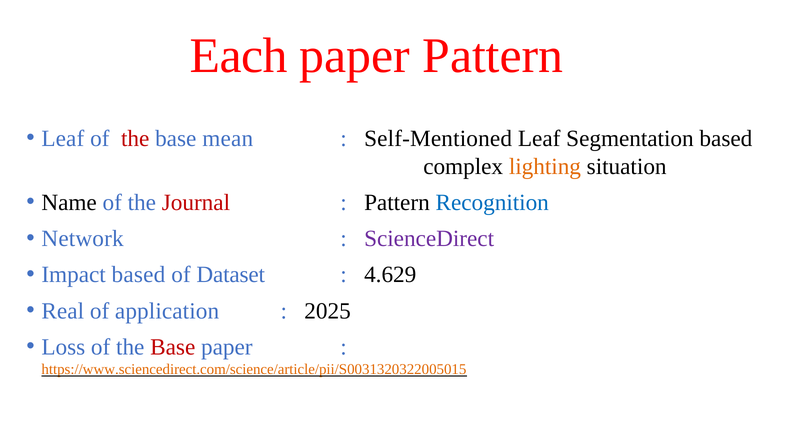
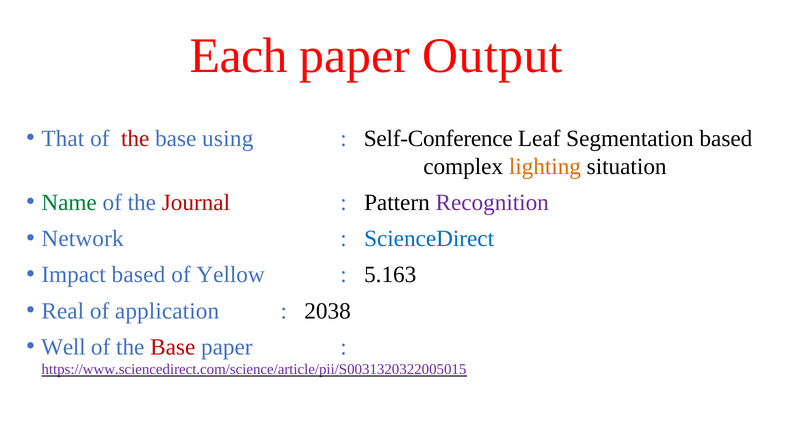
paper Pattern: Pattern -> Output
Leaf at (63, 139): Leaf -> That
mean: mean -> using
Self-Mentioned: Self-Mentioned -> Self-Conference
Name colour: black -> green
Recognition colour: blue -> purple
ScienceDirect colour: purple -> blue
Dataset: Dataset -> Yellow
4.629: 4.629 -> 5.163
2025: 2025 -> 2038
Loss: Loss -> Well
https://www.sciencedirect.com/science/article/pii/S0031320322005015 colour: orange -> purple
